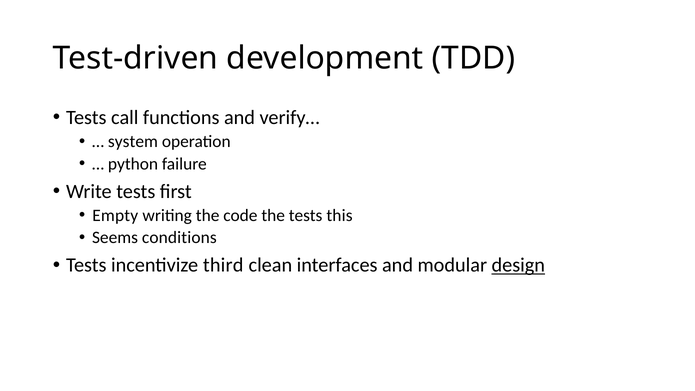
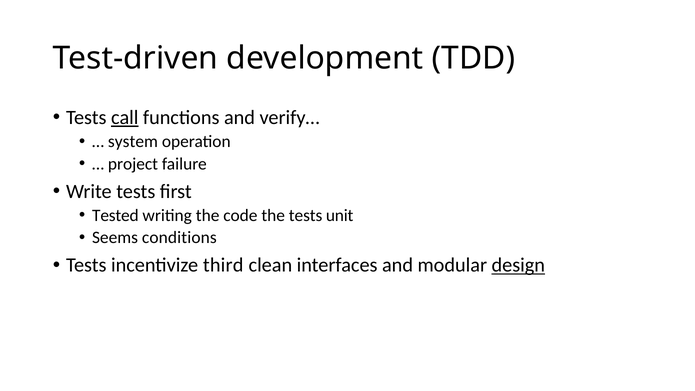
call underline: none -> present
python: python -> project
Empty: Empty -> Tested
this: this -> unit
